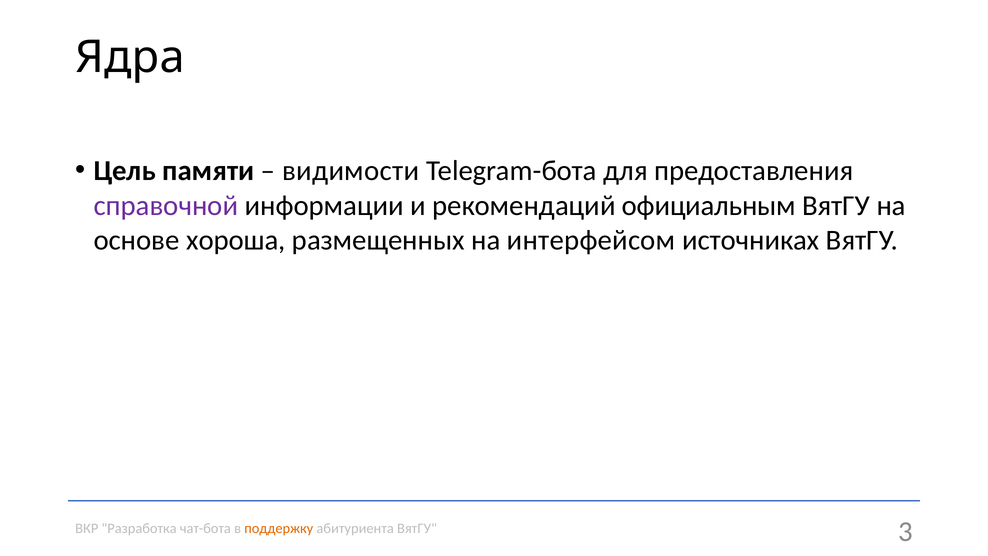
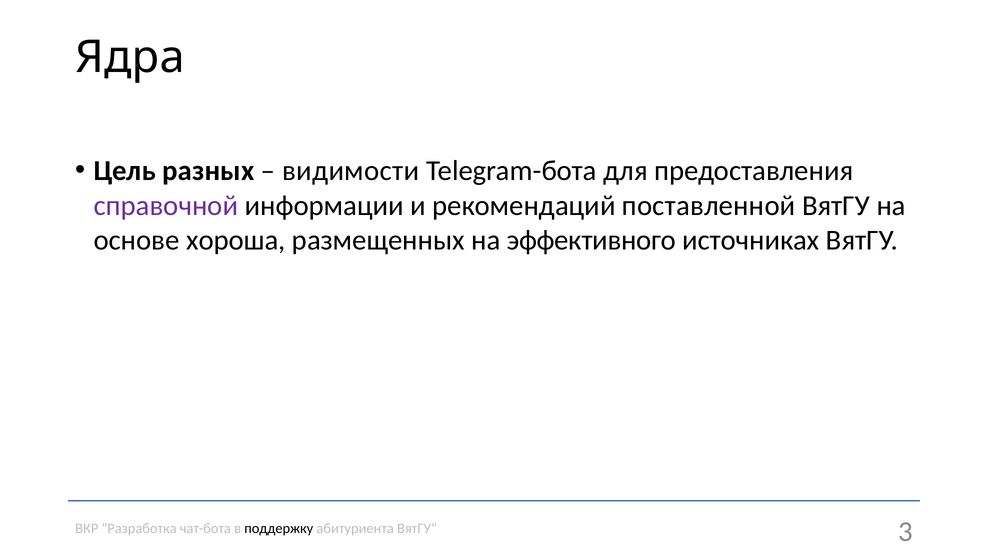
памяти: памяти -> разных
официальным: официальным -> поставленной
интерфейсом: интерфейсом -> эффективного
поддержку colour: orange -> black
